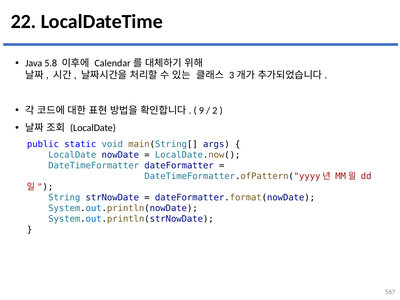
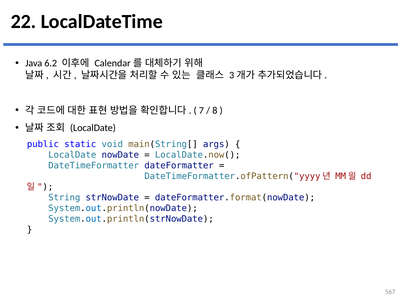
5.8: 5.8 -> 6.2
9: 9 -> 7
2: 2 -> 8
